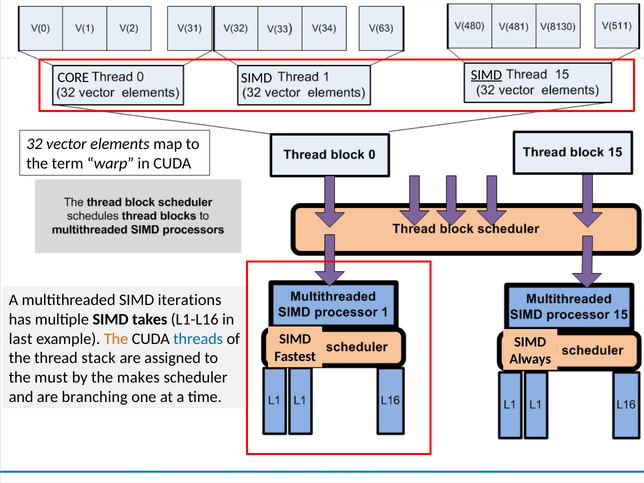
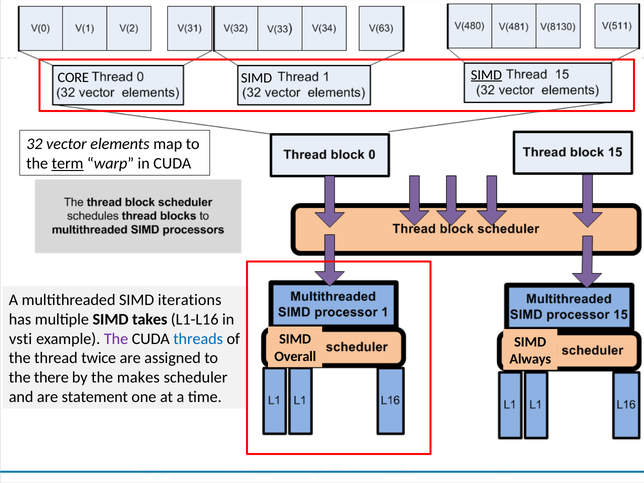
term underline: none -> present
last: last -> vsti
The at (116, 339) colour: orange -> purple
Fastest: Fastest -> Overall
stack: stack -> twice
must: must -> there
branching: branching -> statement
